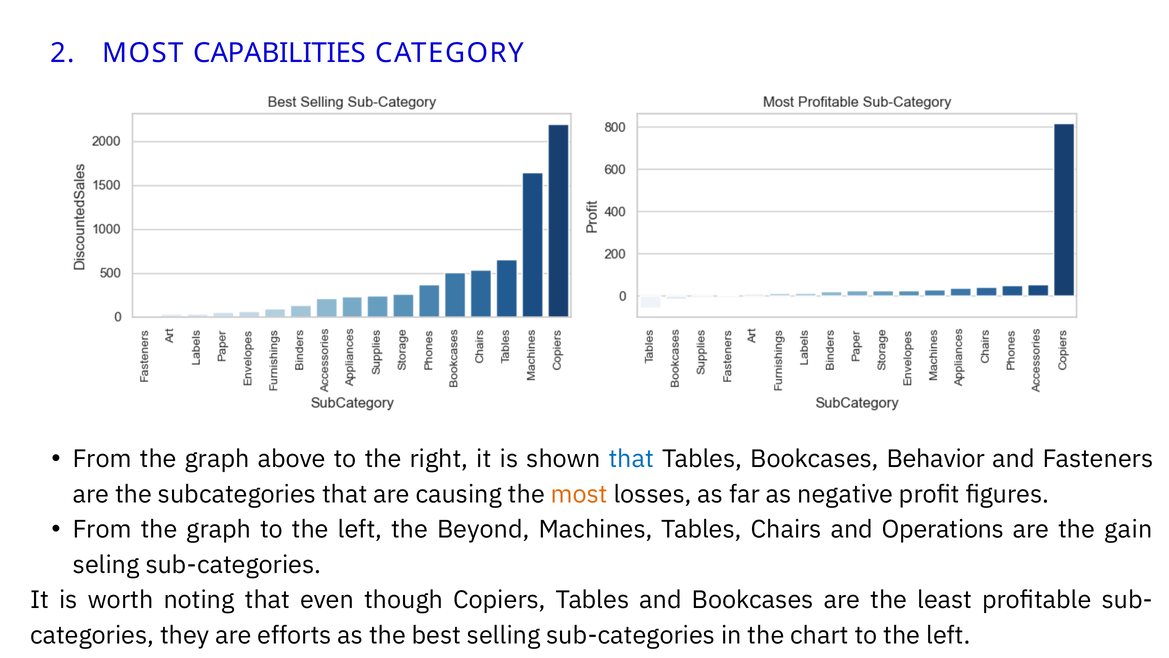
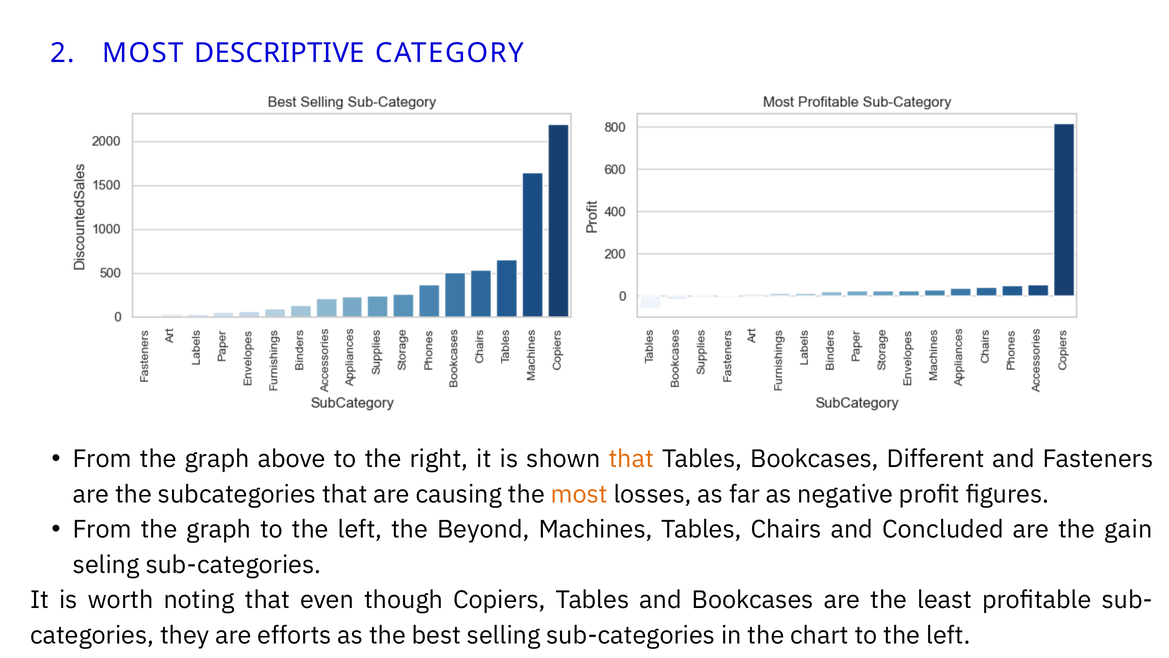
CAPABILITIES: CAPABILITIES -> DESCRIPTIVE
that at (631, 459) colour: blue -> orange
Behavior: Behavior -> Different
Operations: Operations -> Concluded
